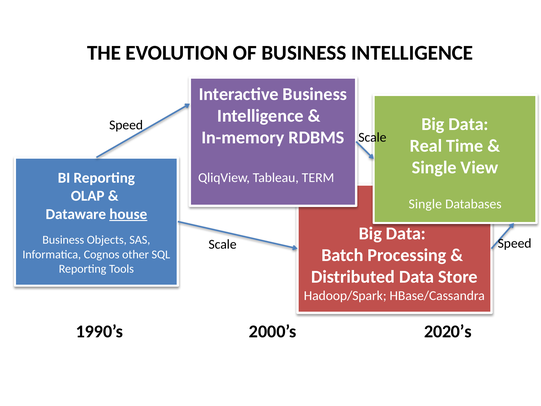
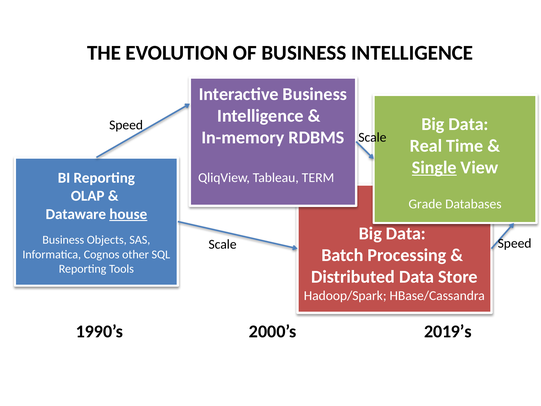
Single at (434, 167) underline: none -> present
Single at (425, 204): Single -> Grade
2020’s: 2020’s -> 2019’s
